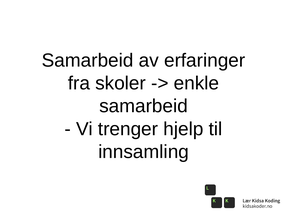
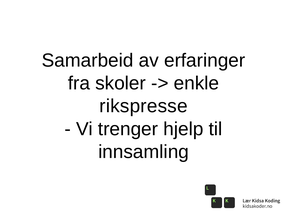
samarbeid at (144, 106): samarbeid -> rikspresse
